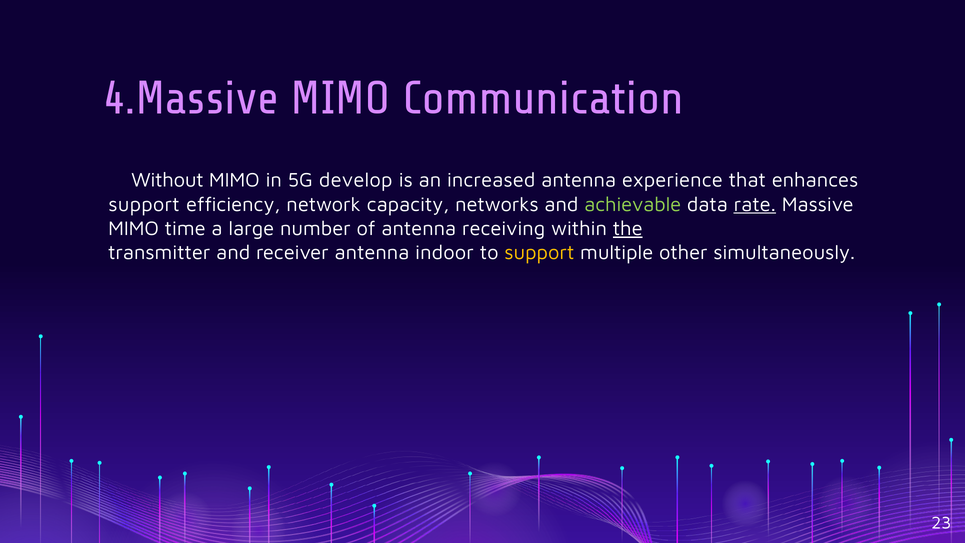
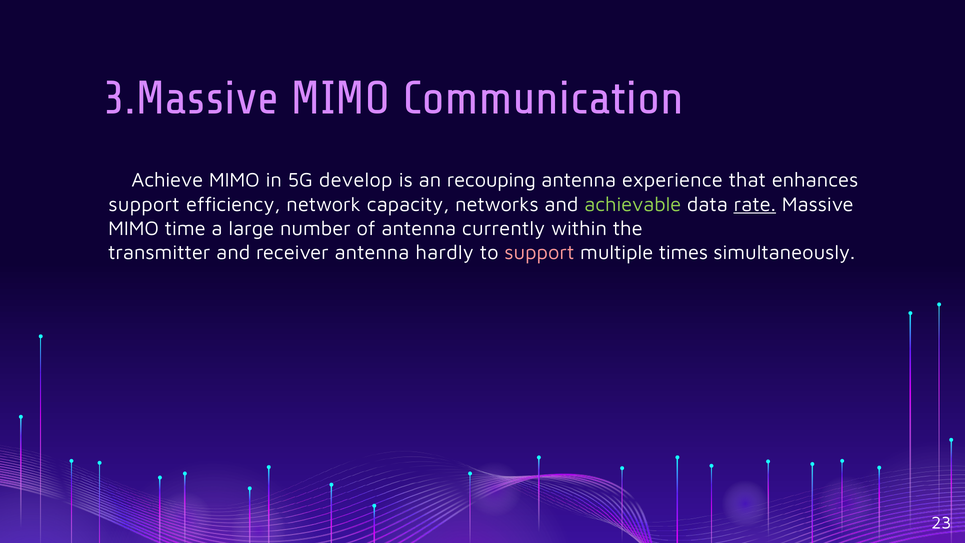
4.Massive: 4.Massive -> 3.Massive
Without: Without -> Achieve
increased: increased -> recouping
receiving: receiving -> currently
the underline: present -> none
indoor: indoor -> hardly
support at (539, 253) colour: yellow -> pink
other: other -> times
